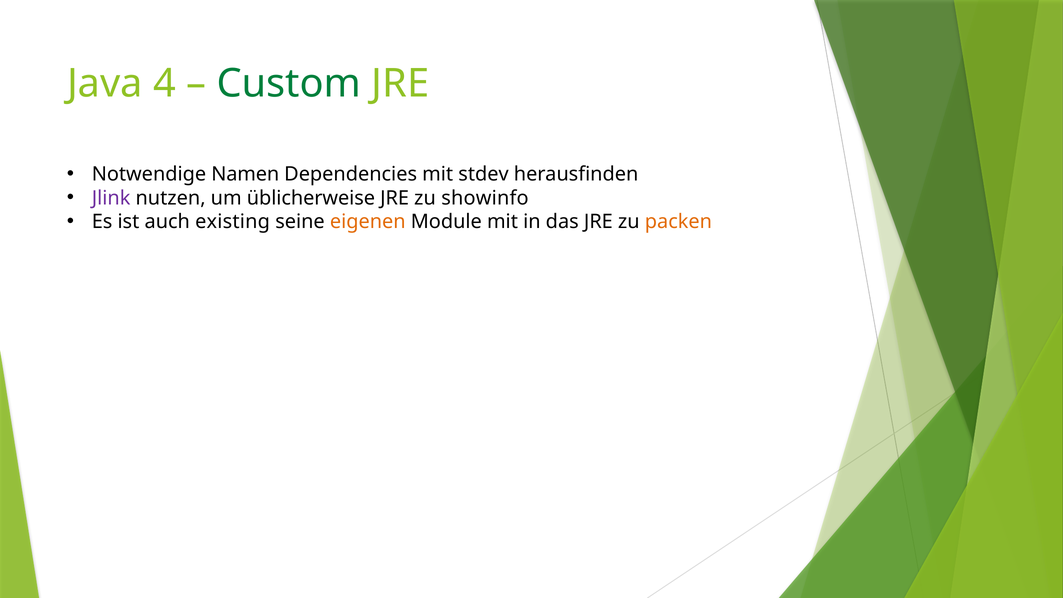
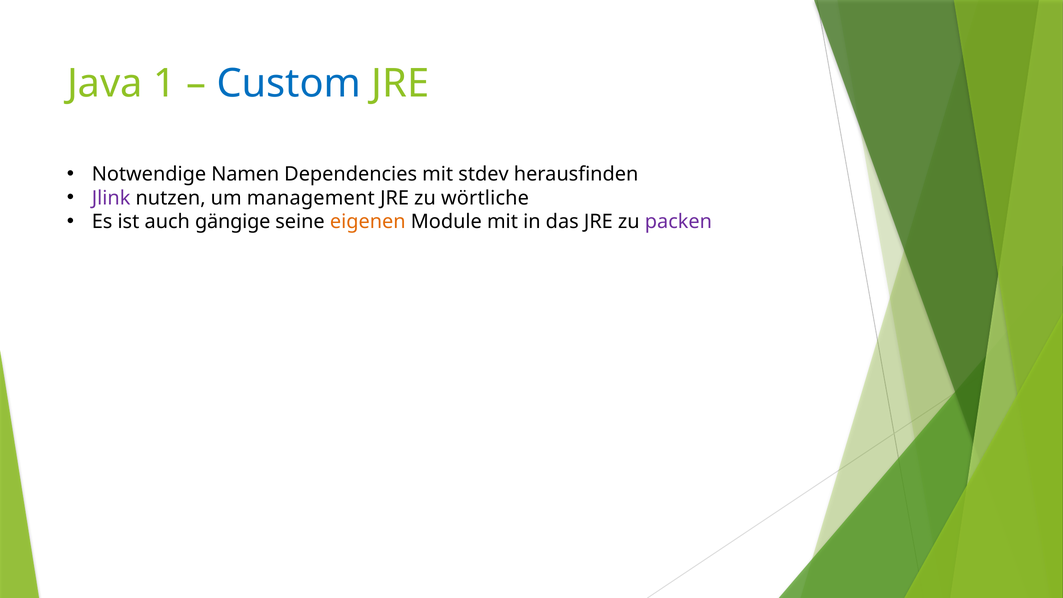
4: 4 -> 1
Custom colour: green -> blue
üblicherweise: üblicherweise -> management
showinfo: showinfo -> wörtliche
existing: existing -> gängige
packen colour: orange -> purple
